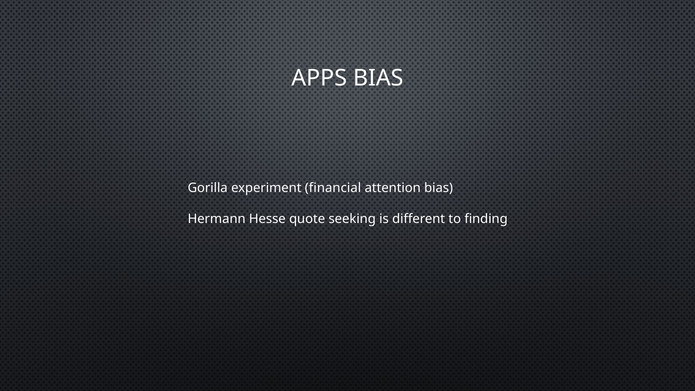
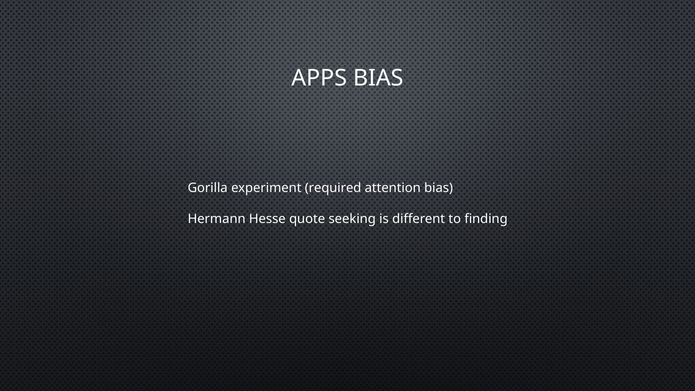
financial: financial -> required
